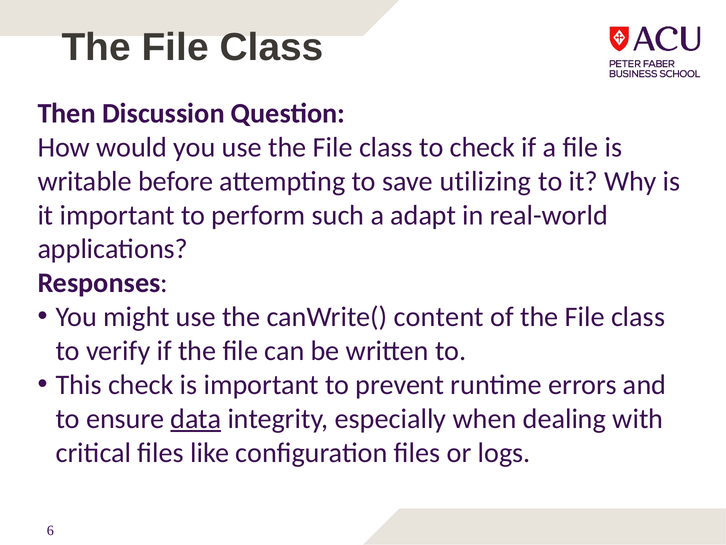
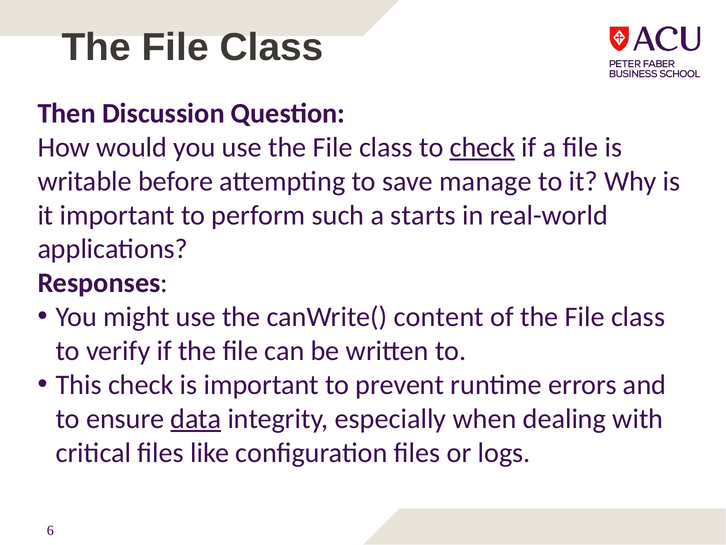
check at (482, 147) underline: none -> present
utilizing: utilizing -> manage
adapt: adapt -> starts
